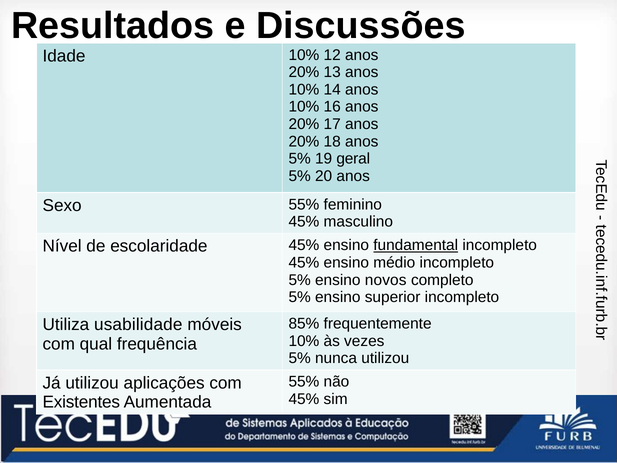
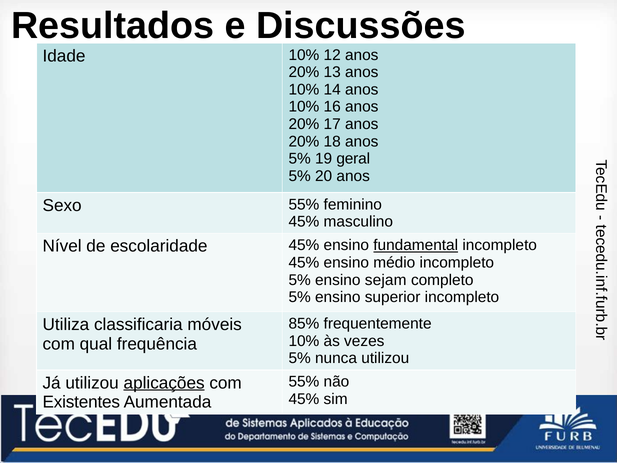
novos: novos -> sejam
usabilidade: usabilidade -> classificaria
aplicações underline: none -> present
